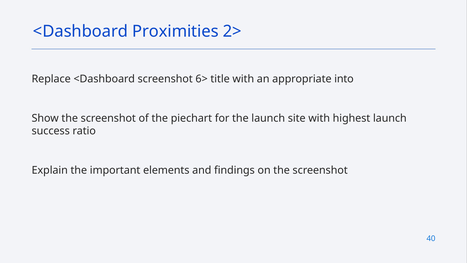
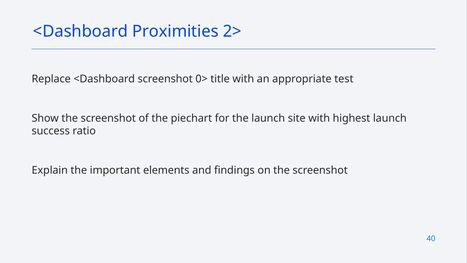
6>: 6> -> 0>
into: into -> test
